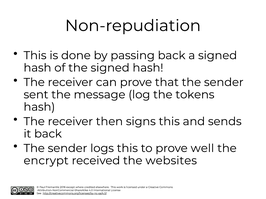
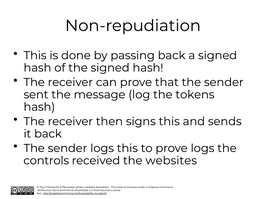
prove well: well -> logs
encrypt: encrypt -> controls
